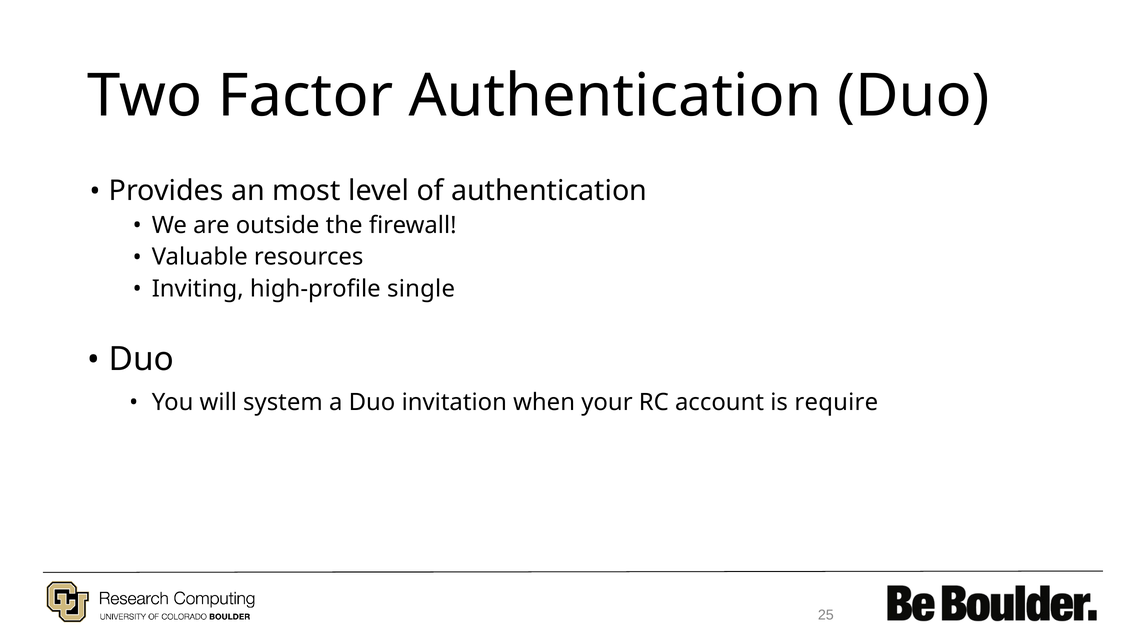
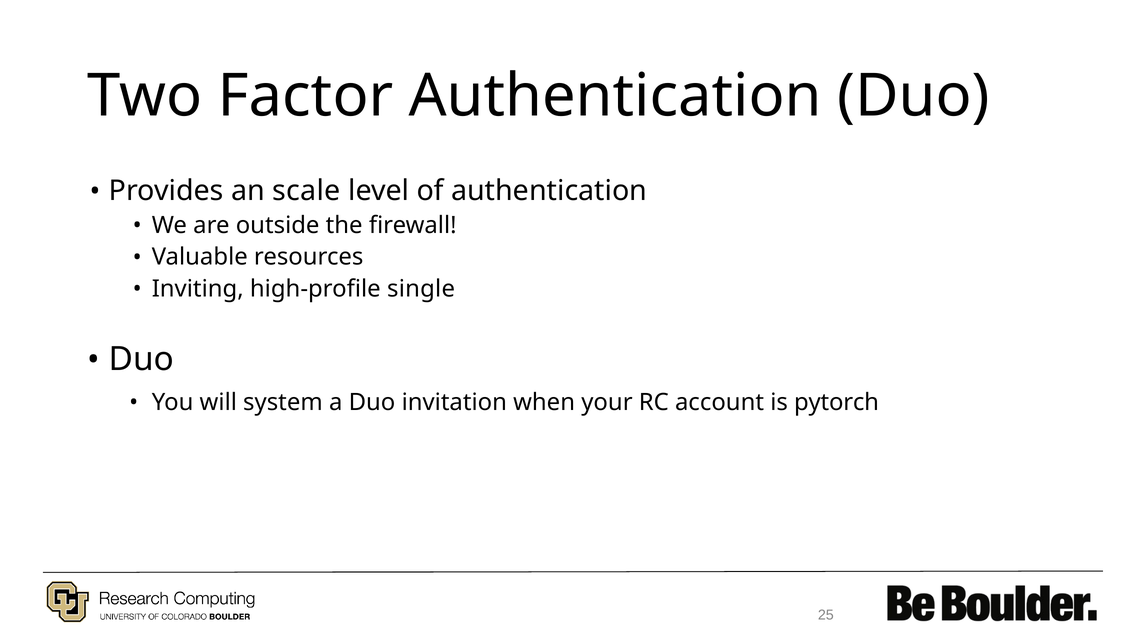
most: most -> scale
require: require -> pytorch
